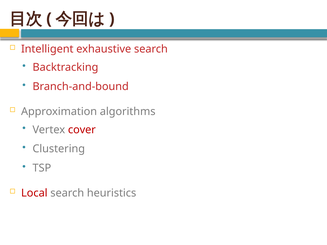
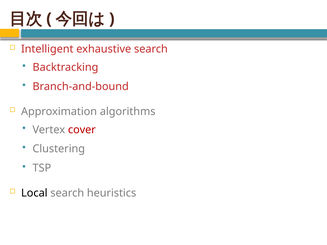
Local colour: red -> black
